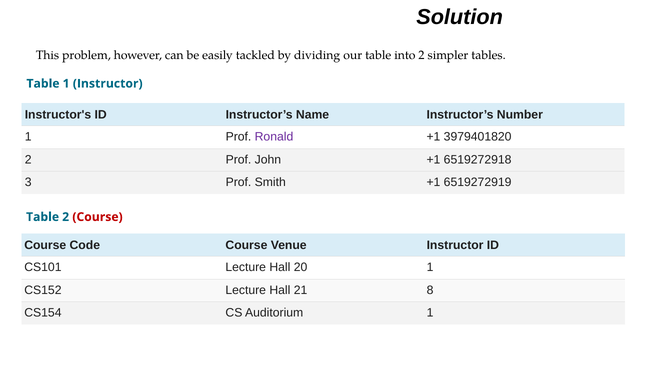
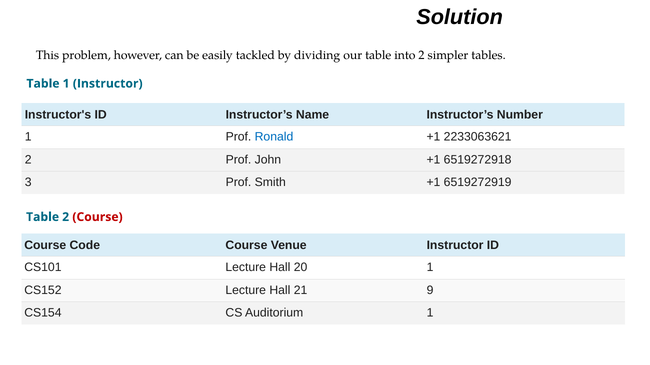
Ronald colour: purple -> blue
3979401820: 3979401820 -> 2233063621
8: 8 -> 9
